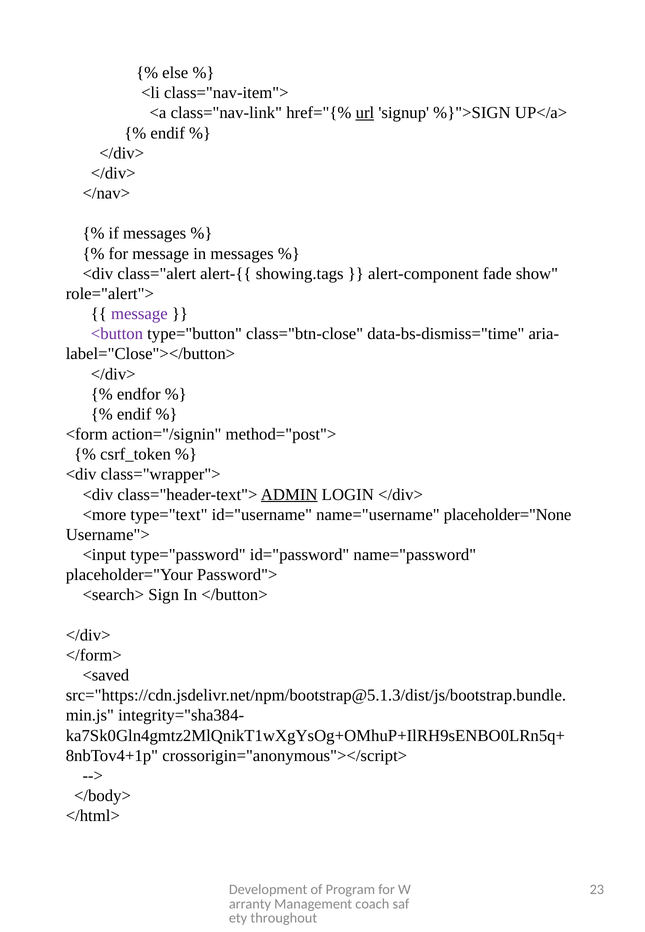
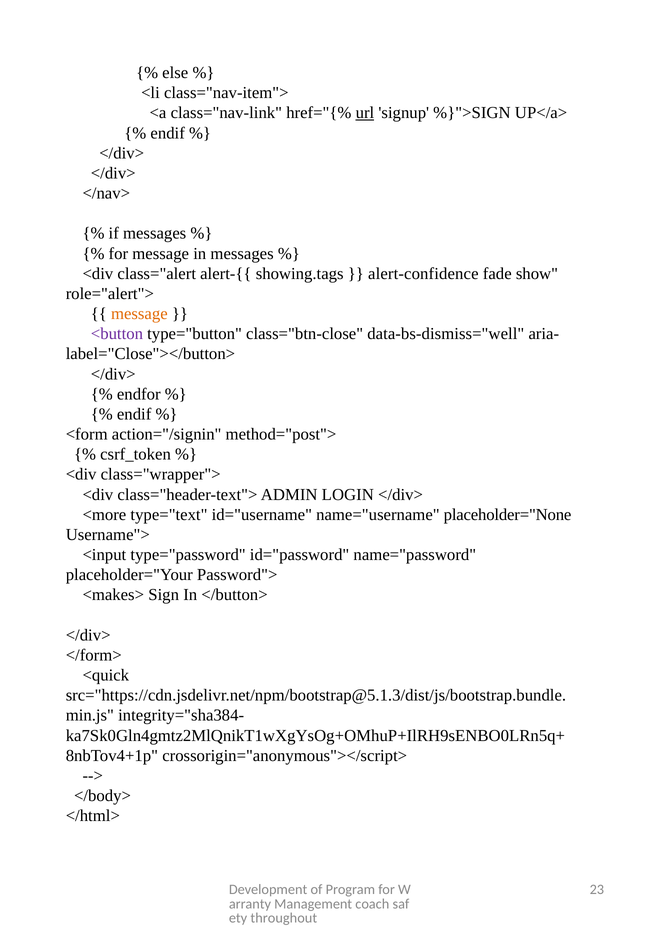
alert-component: alert-component -> alert-confidence
message at (139, 314) colour: purple -> orange
data-bs-dismiss="time: data-bs-dismiss="time -> data-bs-dismiss="well
ADMIN underline: present -> none
<search>: <search> -> <makes>
<saved: <saved -> <quick
